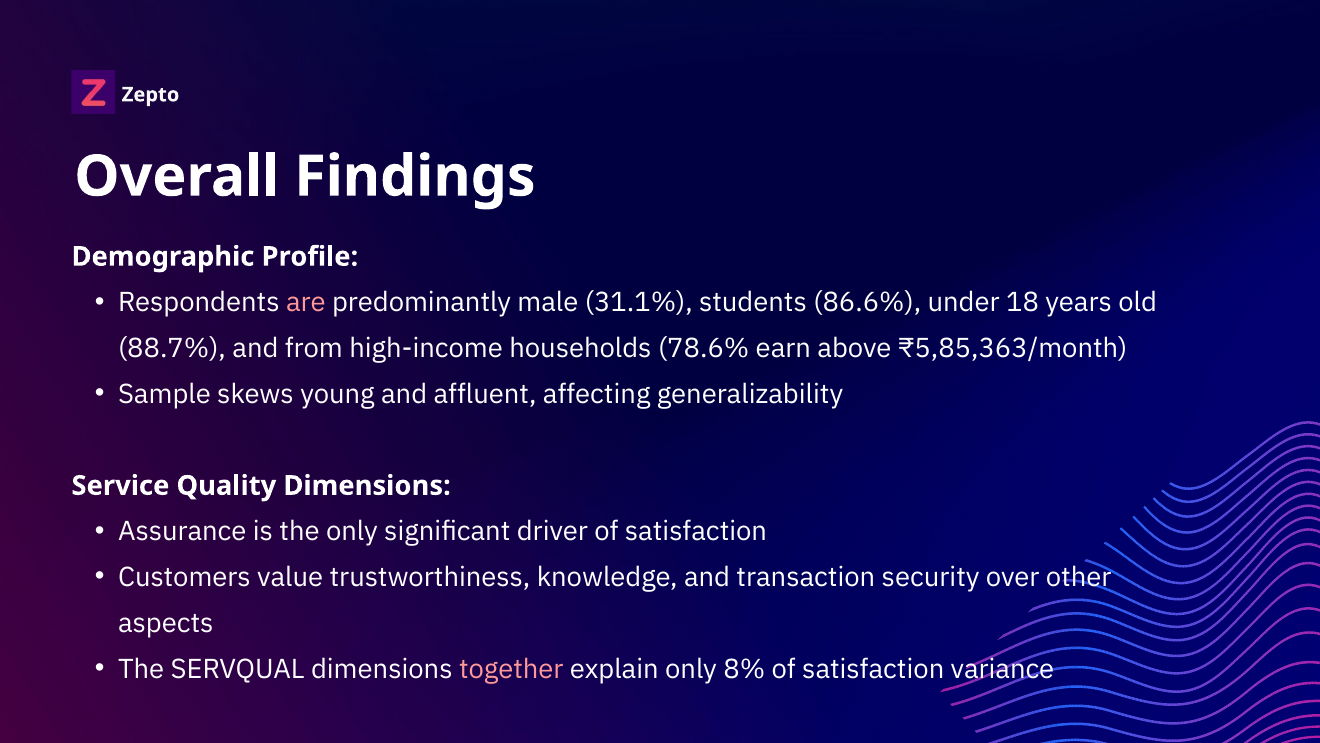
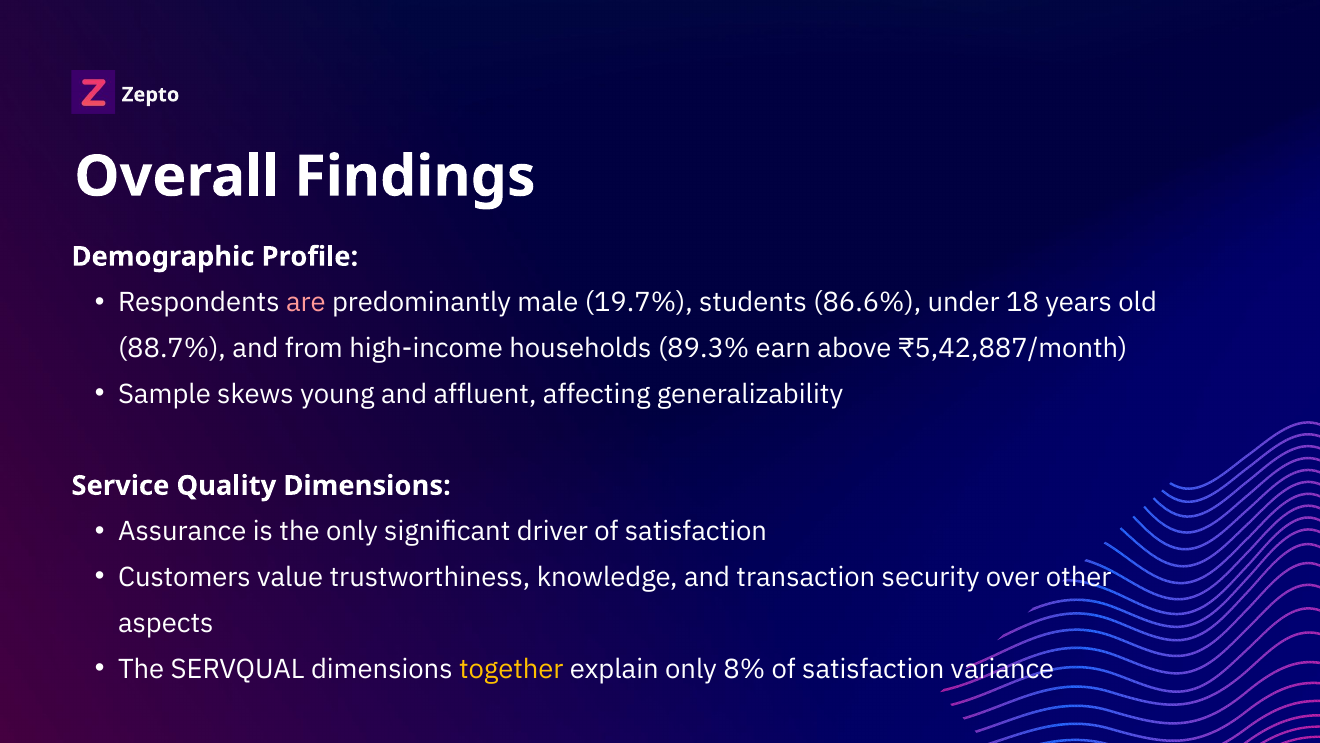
31.1%: 31.1% -> 19.7%
78.6%: 78.6% -> 89.3%
₹5,85,363/month: ₹5,85,363/month -> ₹5,42,887/month
together colour: pink -> yellow
